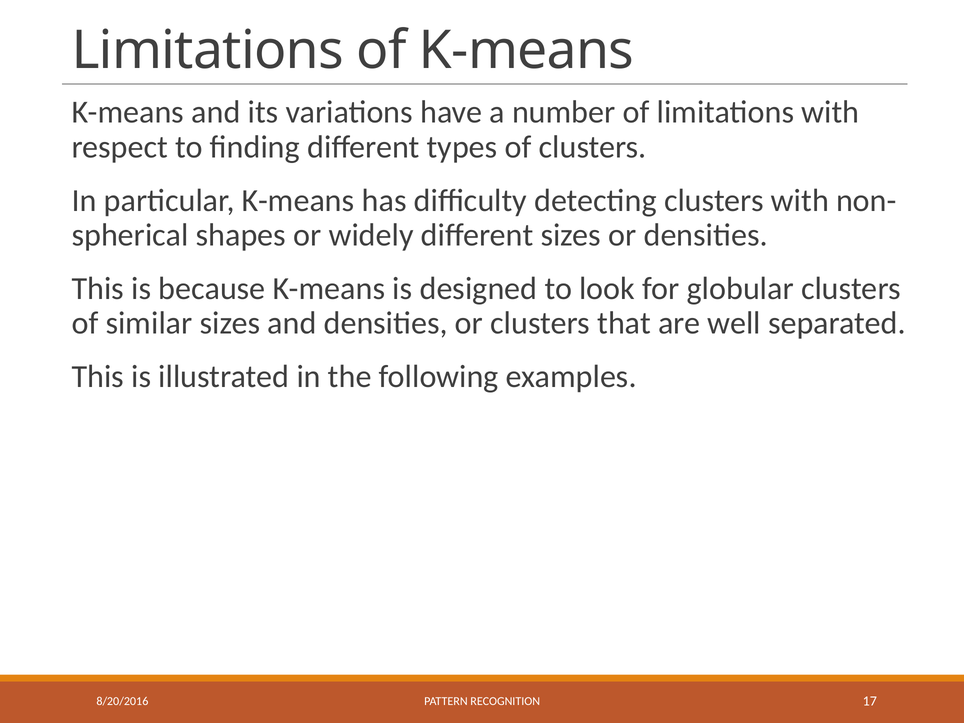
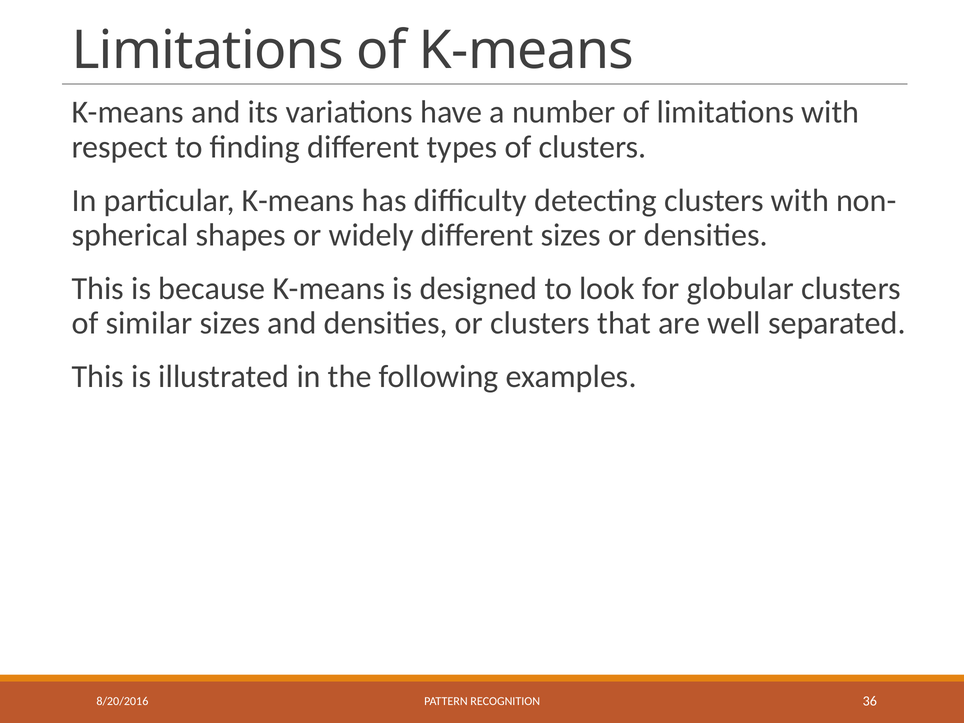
17: 17 -> 36
